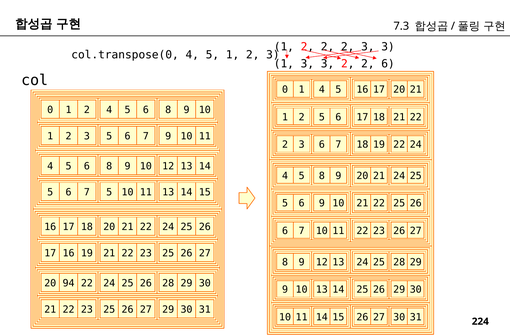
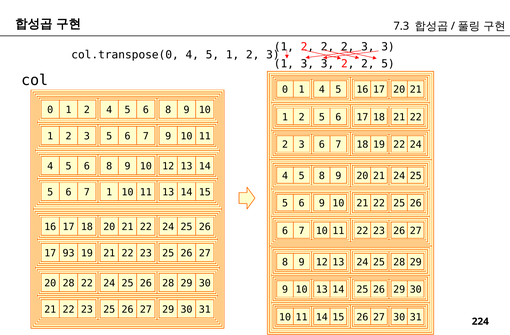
2 2 6: 6 -> 5
7 5: 5 -> 1
17 16: 16 -> 93
20 94: 94 -> 28
